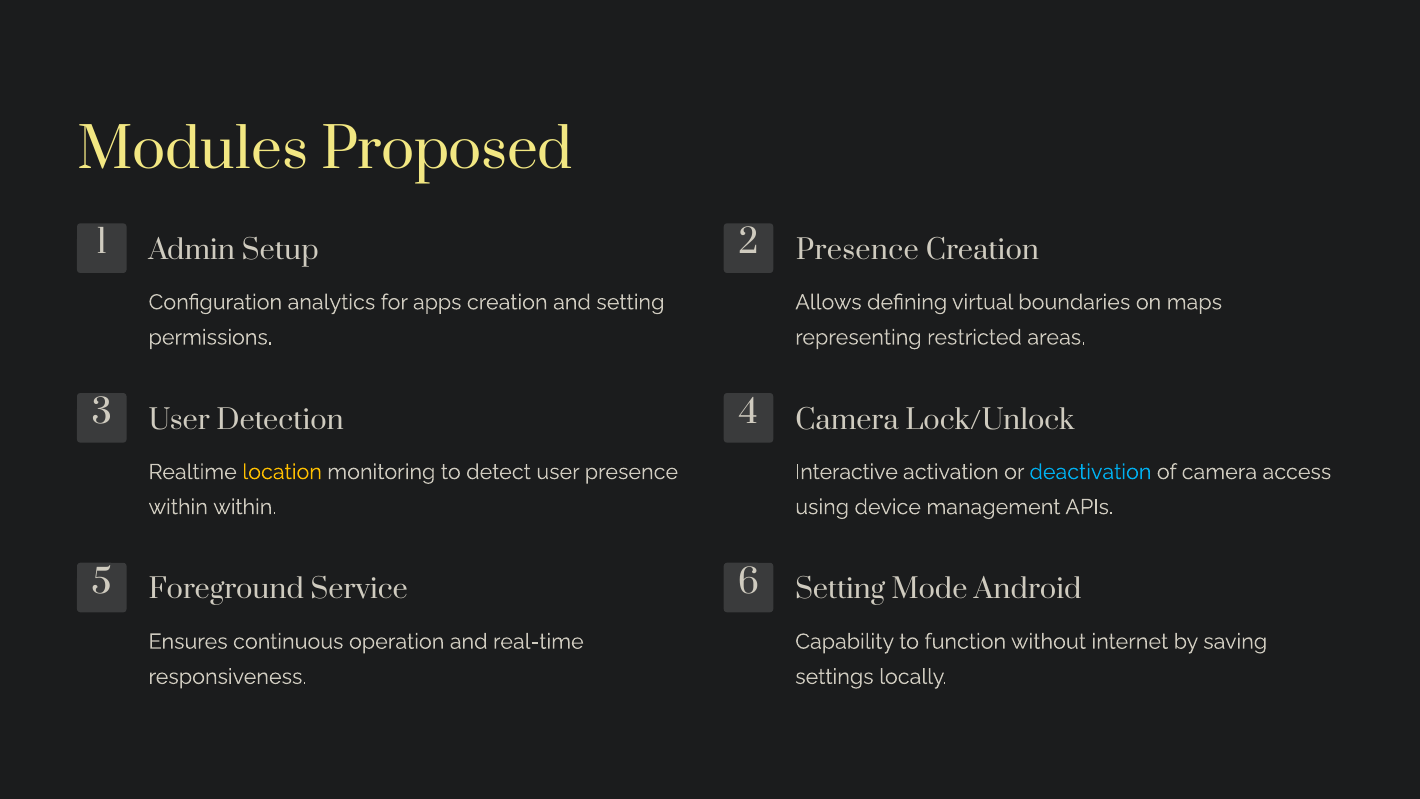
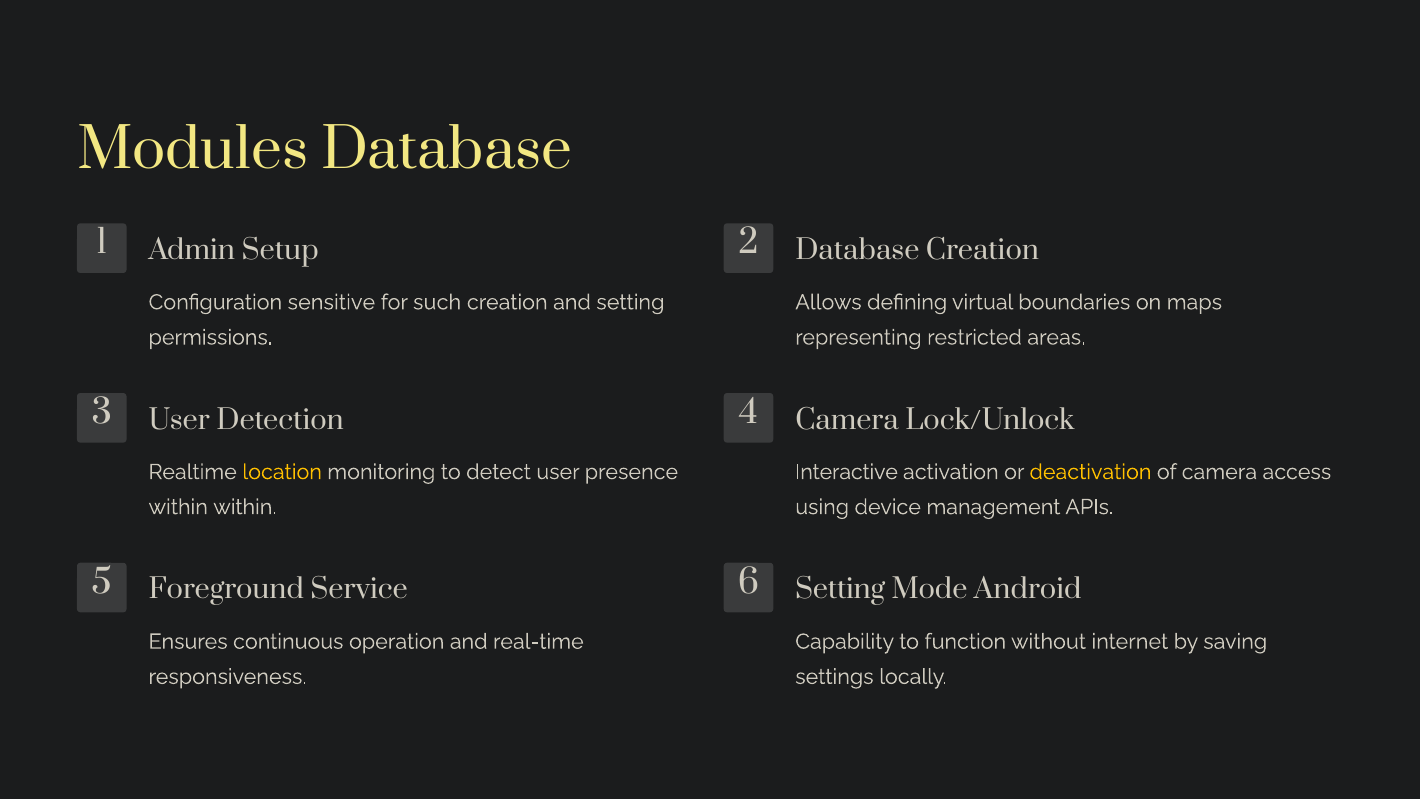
Modules Proposed: Proposed -> Database
2 Presence: Presence -> Database
analytics: analytics -> sensitive
apps: apps -> such
deactivation colour: light blue -> yellow
